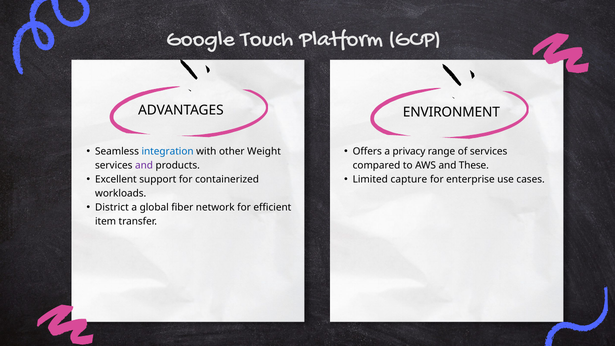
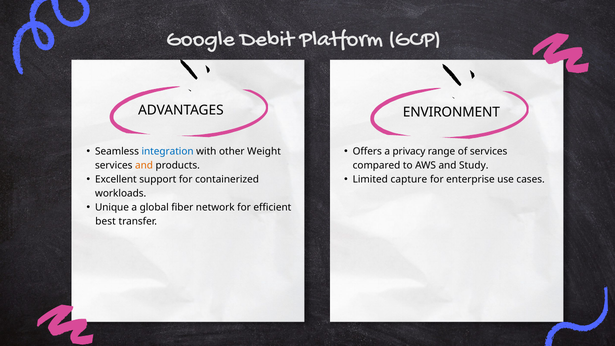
Touch: Touch -> Debit
These: These -> Study
and at (144, 166) colour: purple -> orange
District: District -> Unique
item: item -> best
